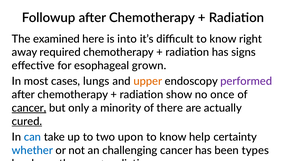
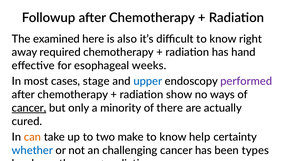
into: into -> also
signs: signs -> hand
grown: grown -> weeks
lungs: lungs -> stage
upper colour: orange -> blue
once: once -> ways
cured underline: present -> none
can colour: blue -> orange
upon: upon -> make
